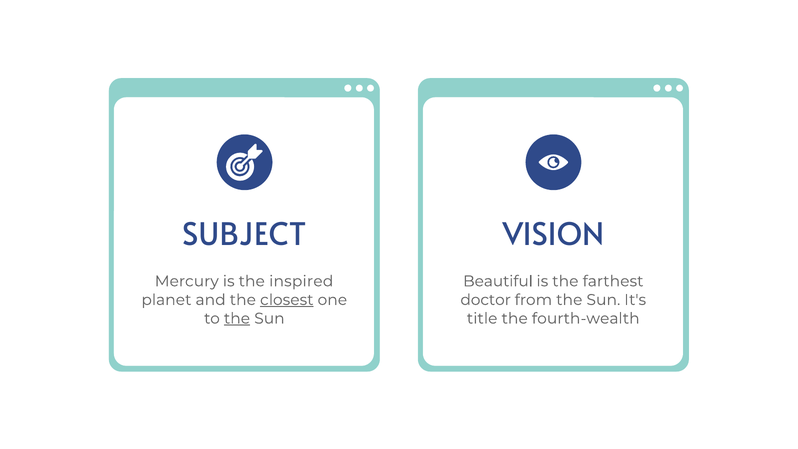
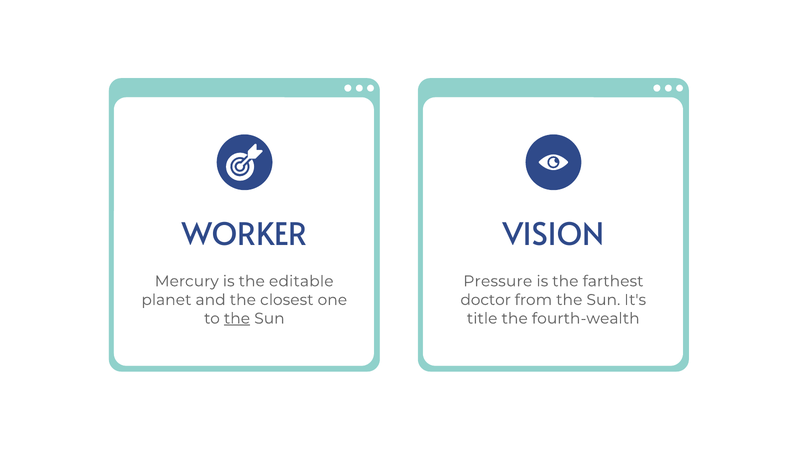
SUBJECT: SUBJECT -> WORKER
inspired: inspired -> editable
Beautiful: Beautiful -> Pressure
closest underline: present -> none
